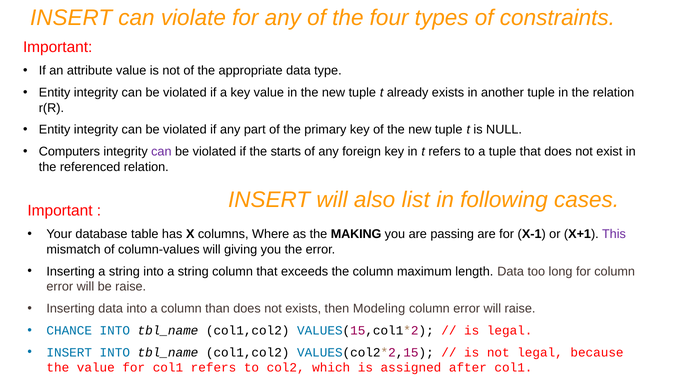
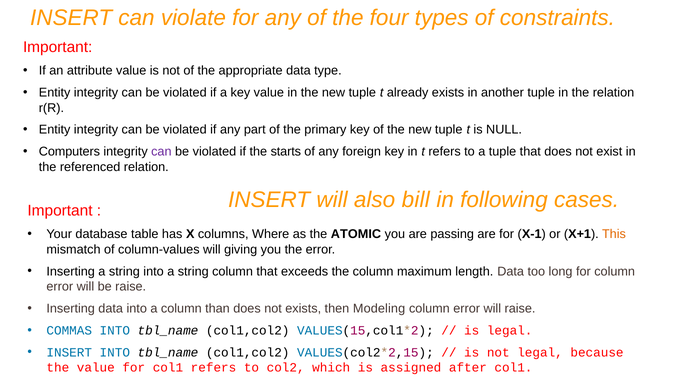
list: list -> bill
MAKING: MAKING -> ATOMIC
This colour: purple -> orange
CHANCE: CHANCE -> COMMAS
